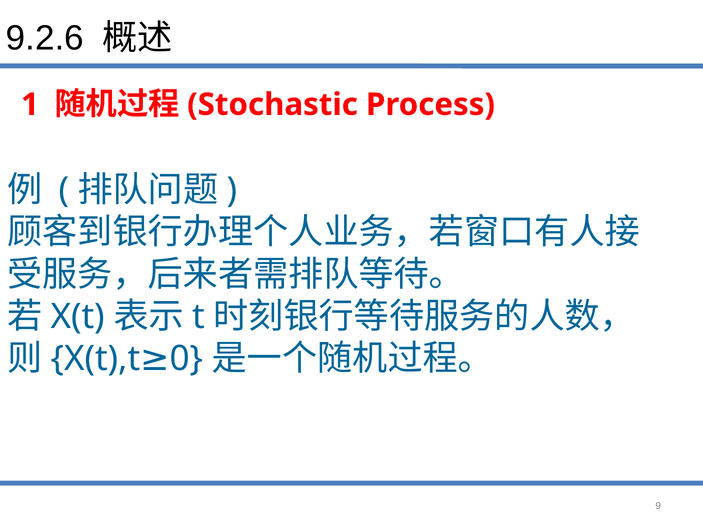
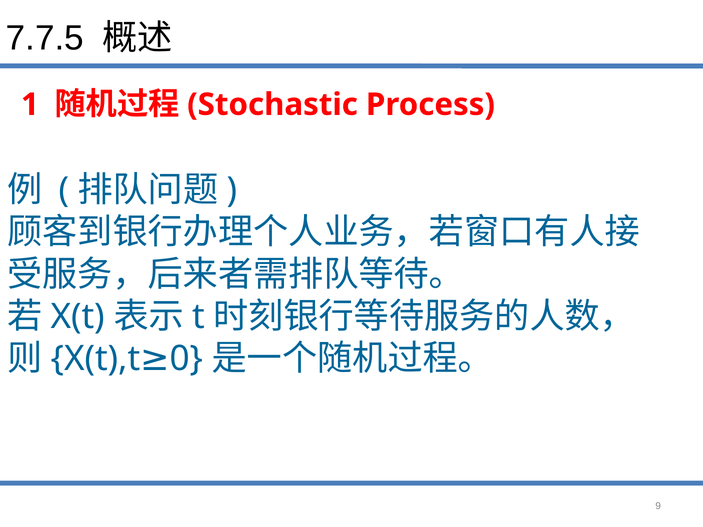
9.2.6: 9.2.6 -> 7.7.5
